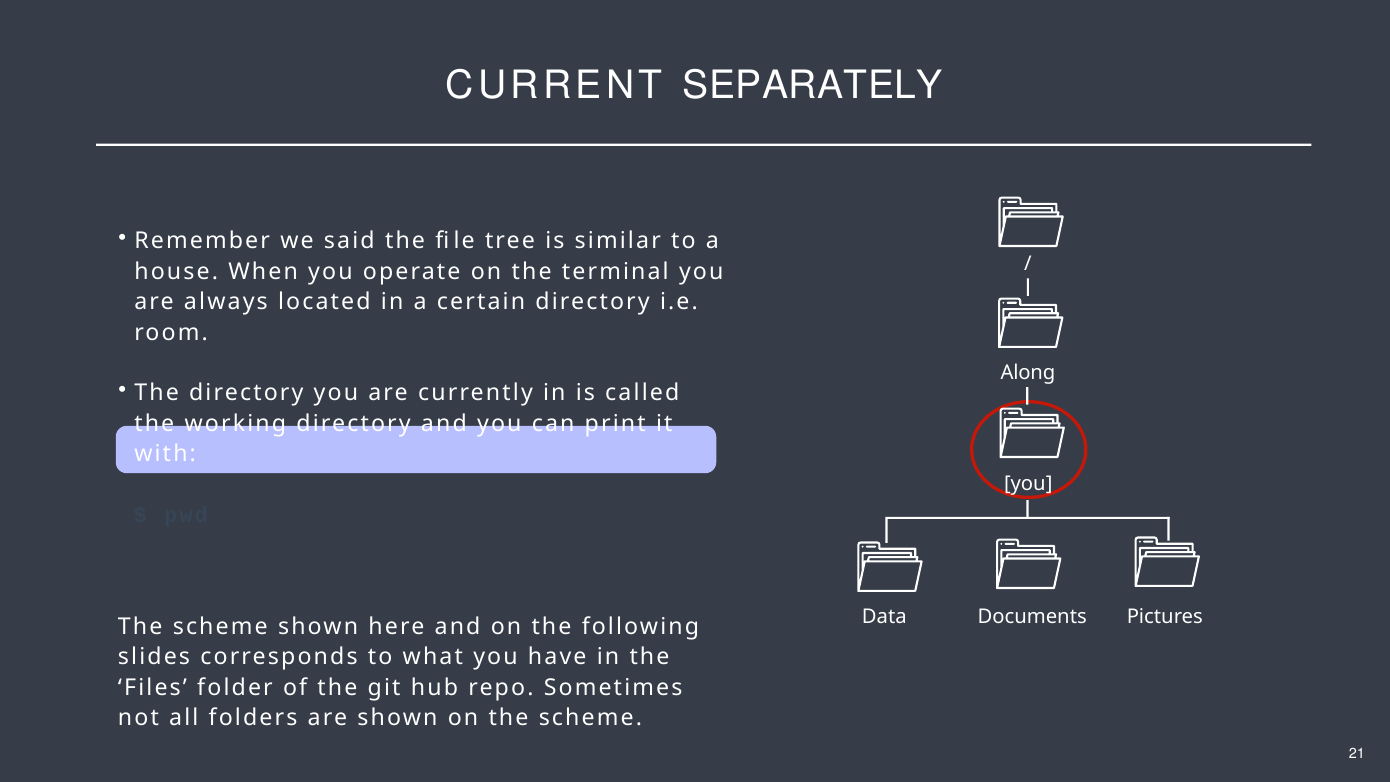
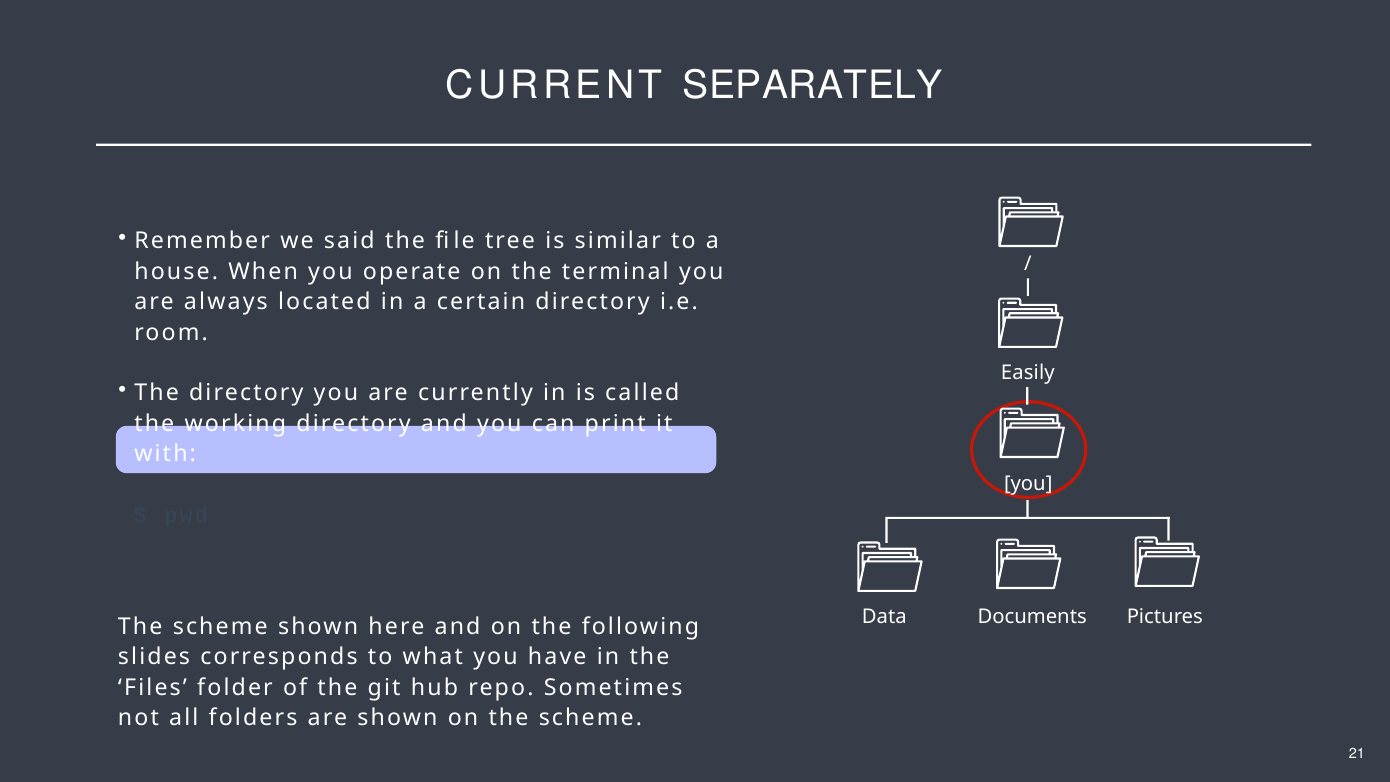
Along: Along -> Easily
